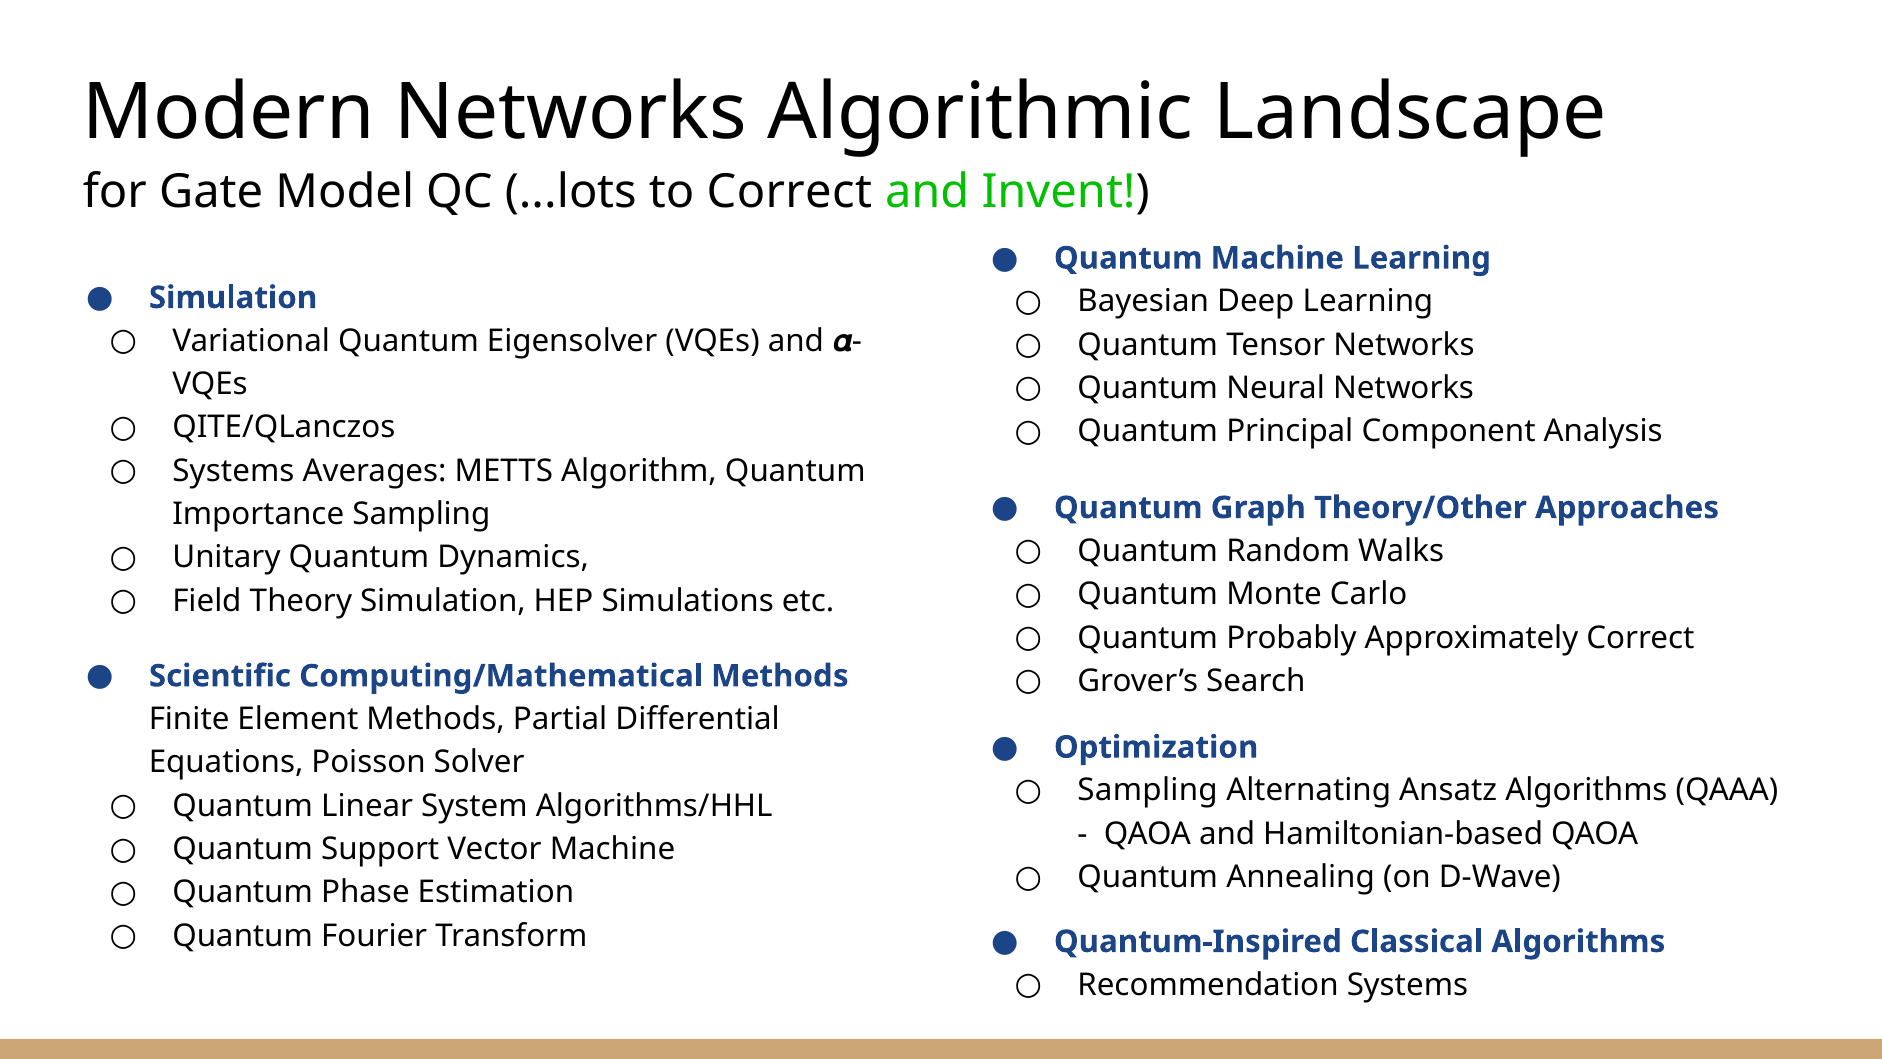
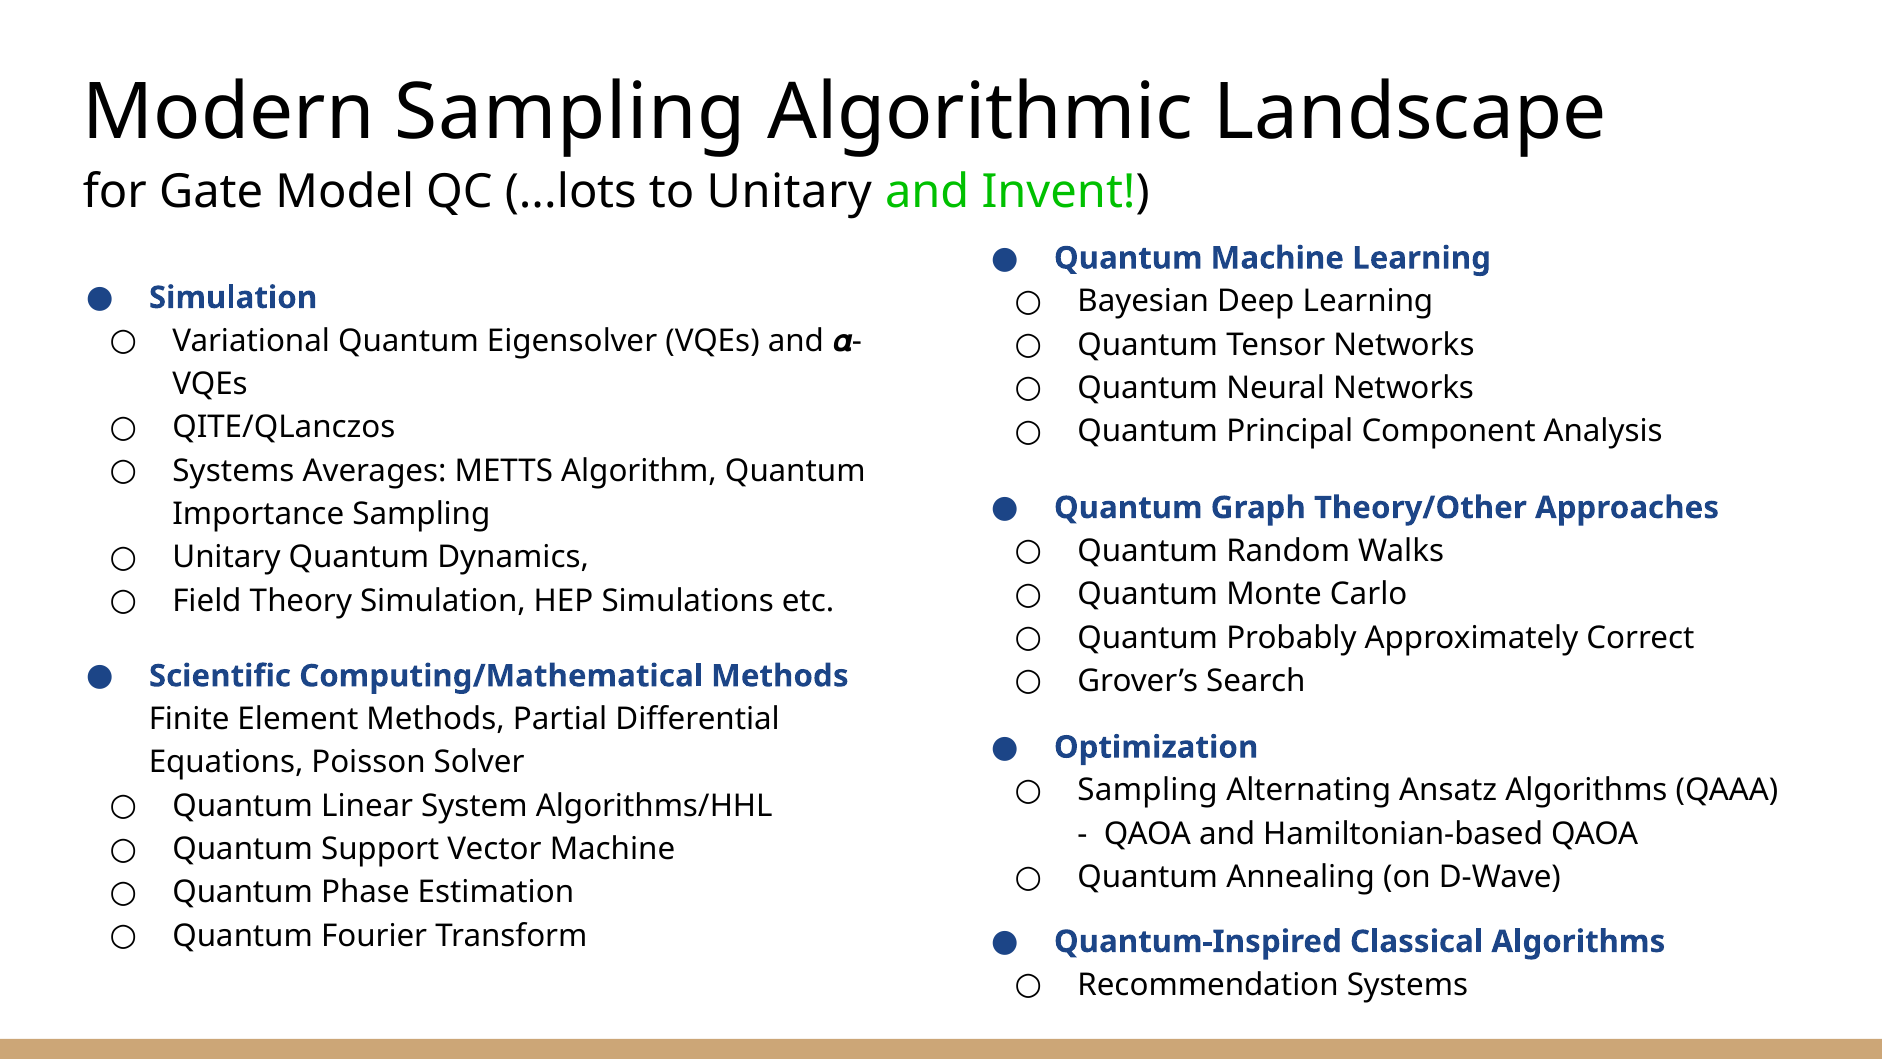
Modern Networks: Networks -> Sampling
to Correct: Correct -> Unitary
